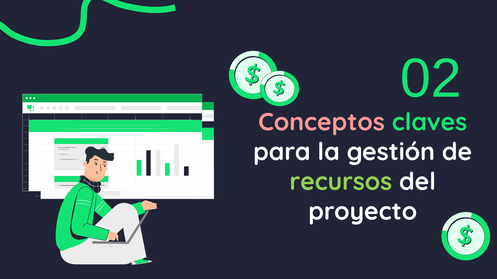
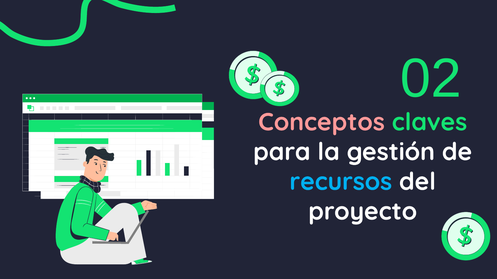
recursos colour: light green -> light blue
